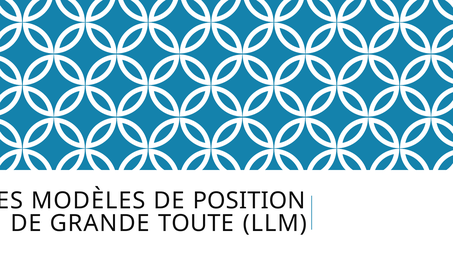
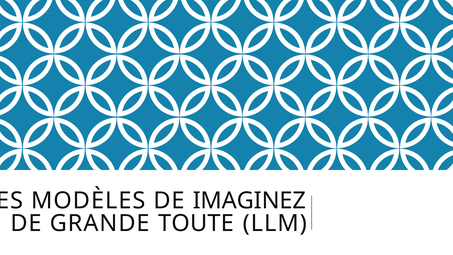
POSITION: POSITION -> IMAGINEZ
